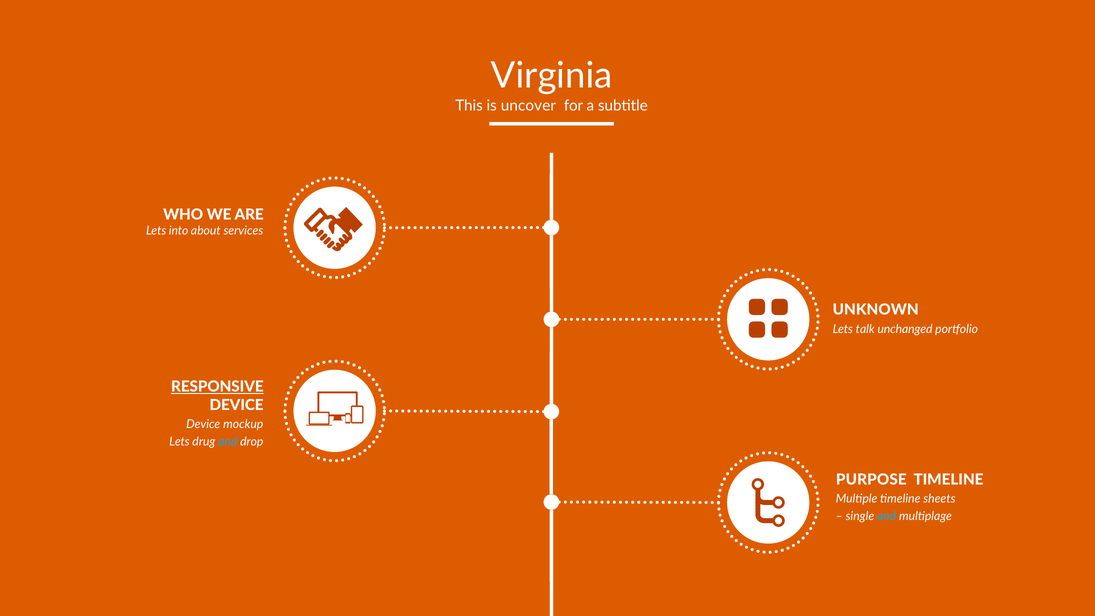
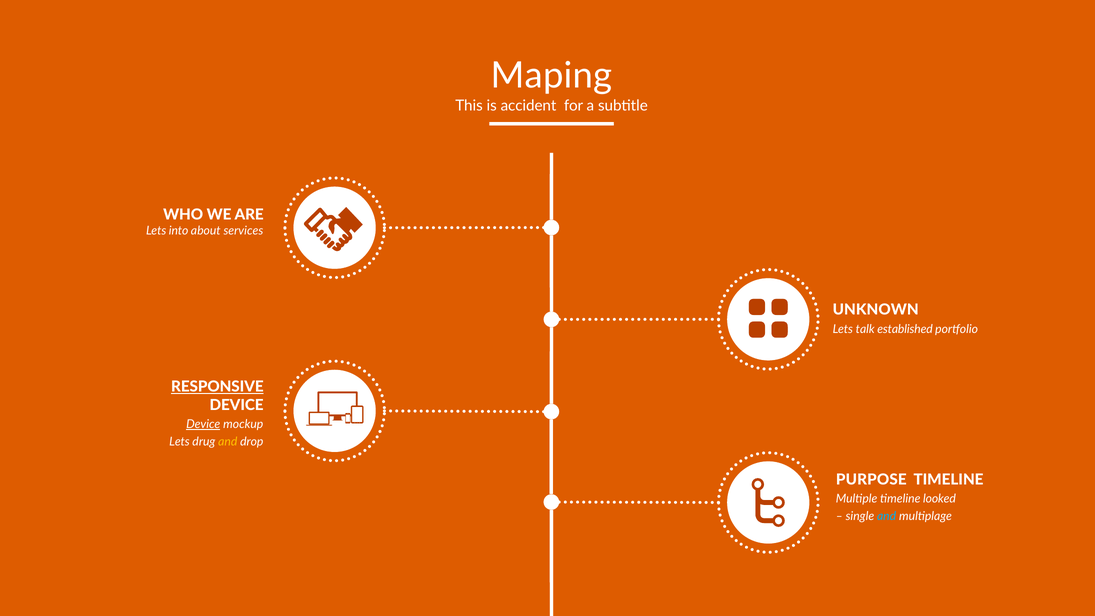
Virginia: Virginia -> Maping
uncover: uncover -> accident
unchanged: unchanged -> established
Device at (203, 424) underline: none -> present
and at (228, 442) colour: light blue -> yellow
sheets: sheets -> looked
